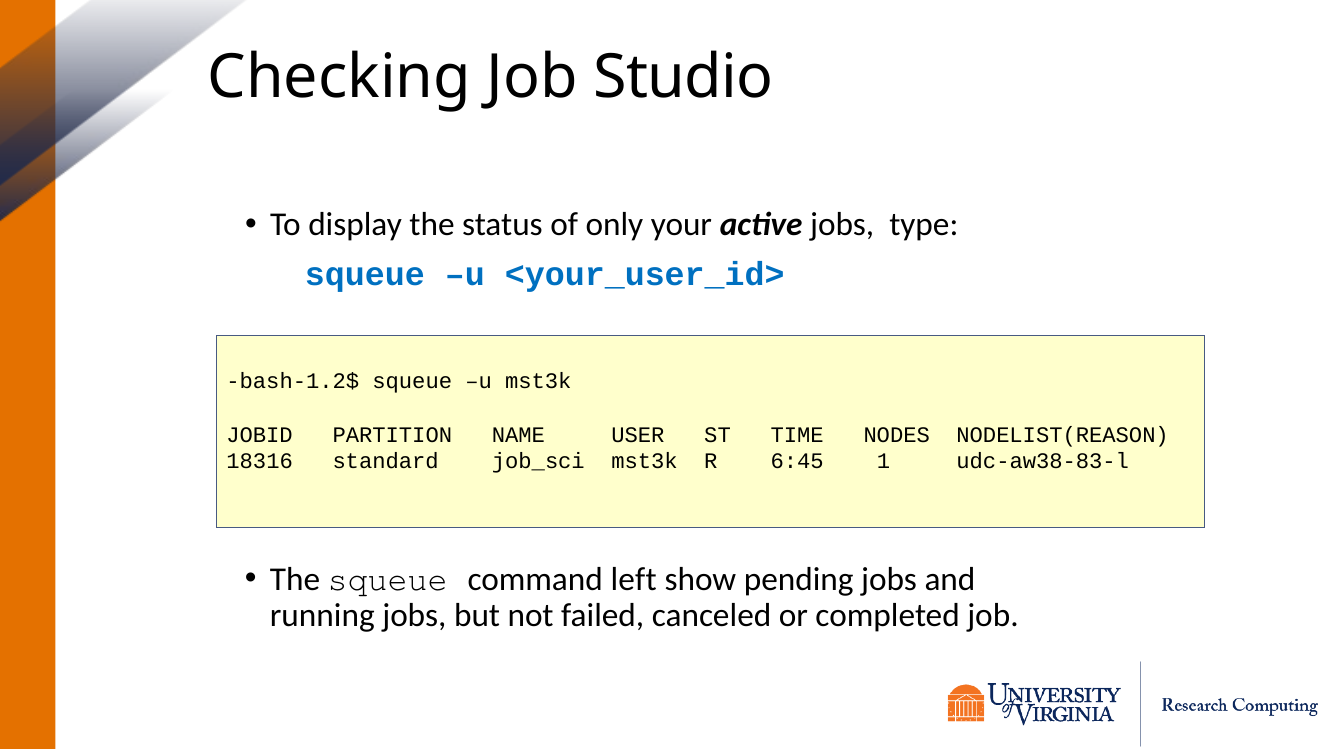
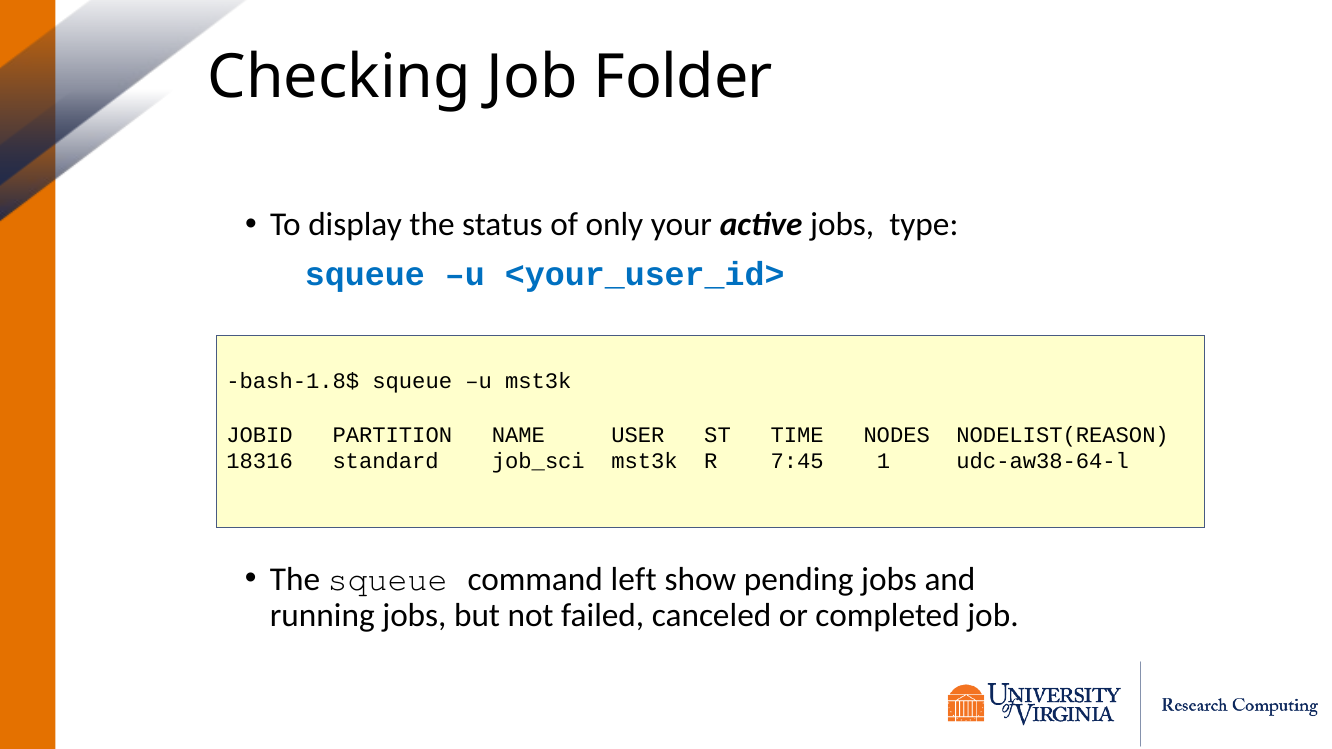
Studio: Studio -> Folder
bash-1.2$: bash-1.2$ -> bash-1.8$
6:45: 6:45 -> 7:45
udc-aw38-83-l: udc-aw38-83-l -> udc-aw38-64-l
